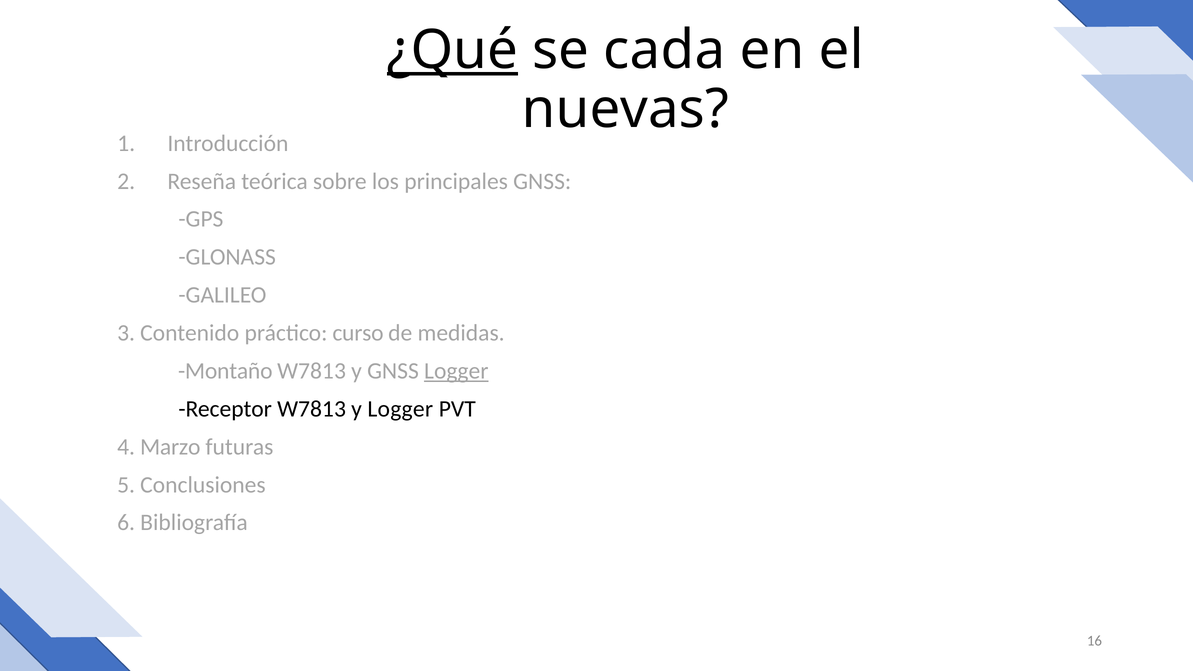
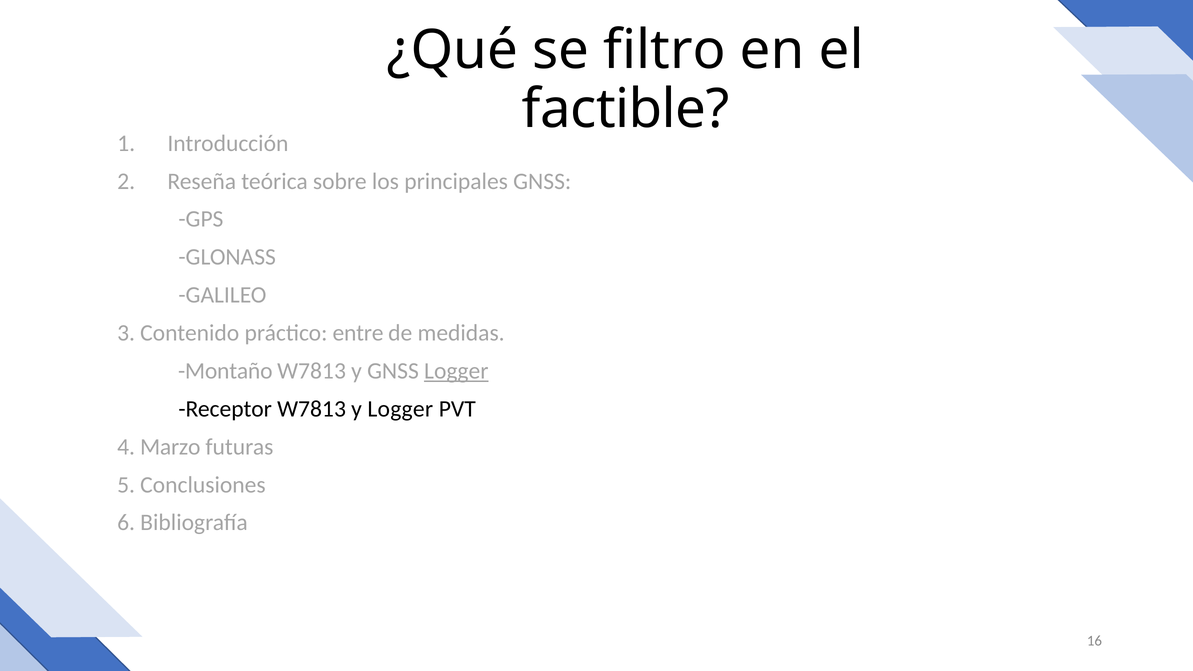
¿Qué underline: present -> none
cada: cada -> filtro
nuevas: nuevas -> factible
curso: curso -> entre
